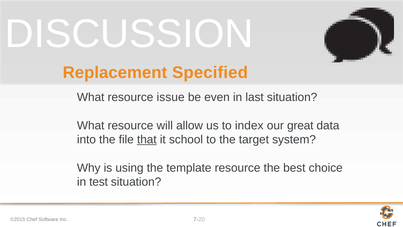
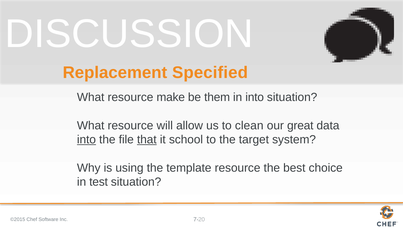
issue: issue -> make
even: even -> them
in last: last -> into
index: index -> clean
into at (86, 139) underline: none -> present
